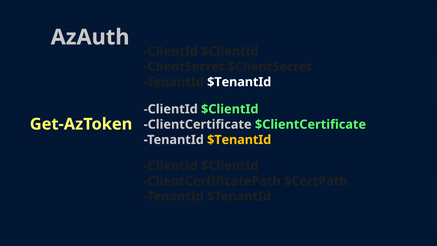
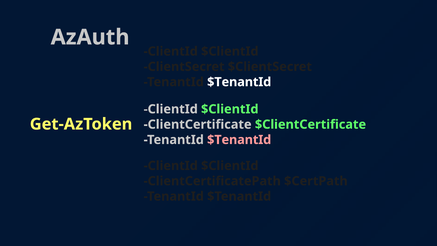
$TenantId at (239, 140) colour: yellow -> pink
